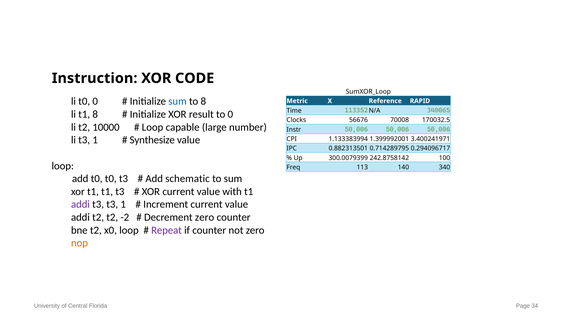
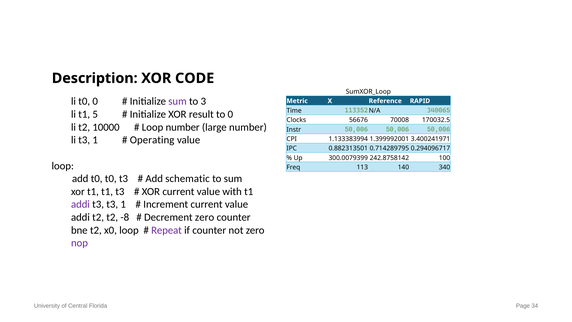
Instruction: Instruction -> Description
sum at (177, 101) colour: blue -> purple
to 8: 8 -> 3
t1 8: 8 -> 5
Loop capable: capable -> number
Synthesize: Synthesize -> Operating
-2: -2 -> -8
nop colour: orange -> purple
